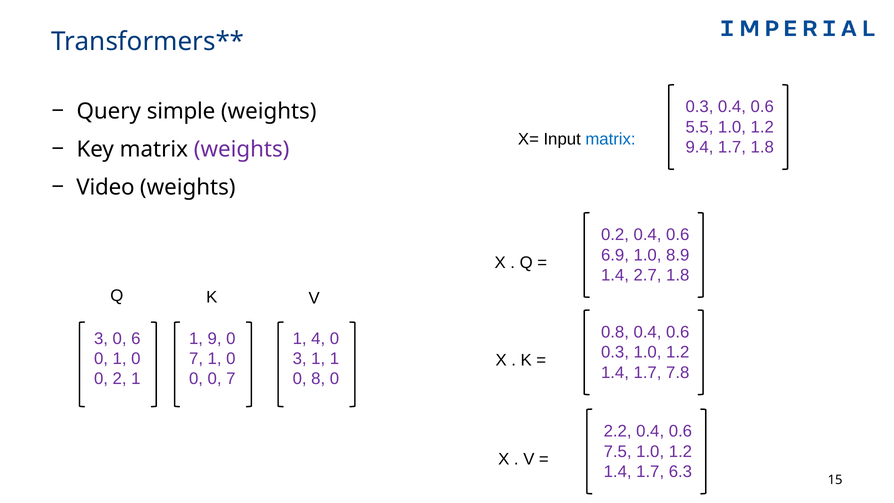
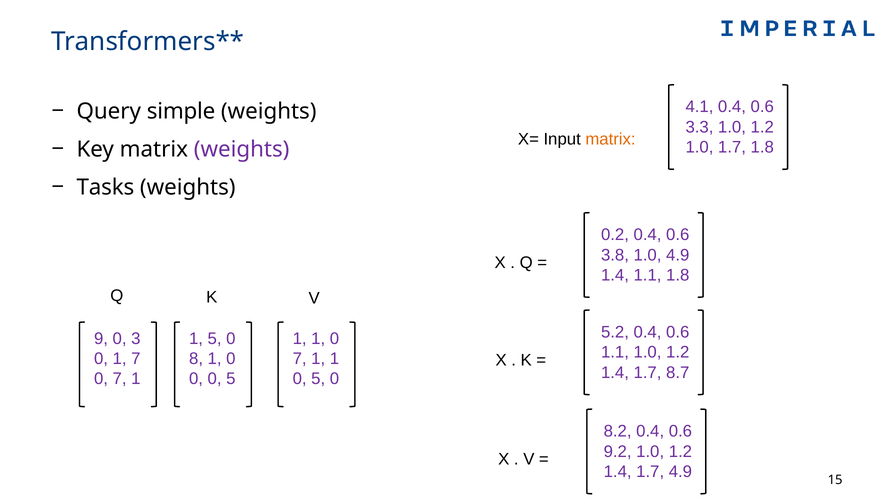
0.3 at (699, 107): 0.3 -> 4.1
5.5: 5.5 -> 3.3
matrix at (611, 139) colour: blue -> orange
9.4 at (699, 147): 9.4 -> 1.0
Video: Video -> Tasks
6.9: 6.9 -> 3.8
1.0 8.9: 8.9 -> 4.9
1.4 2.7: 2.7 -> 1.1
0.8: 0.8 -> 5.2
3 at (101, 338): 3 -> 9
6: 6 -> 3
1 9: 9 -> 5
4 at (318, 338): 4 -> 1
0.3 at (615, 352): 0.3 -> 1.1
0 1 0: 0 -> 7
7 at (196, 359): 7 -> 8
3 at (300, 359): 3 -> 7
7.8: 7.8 -> 8.7
2 at (120, 379): 2 -> 7
0 0 7: 7 -> 5
8 at (318, 379): 8 -> 5
2.2: 2.2 -> 8.2
7.5: 7.5 -> 9.2
1.7 6.3: 6.3 -> 4.9
